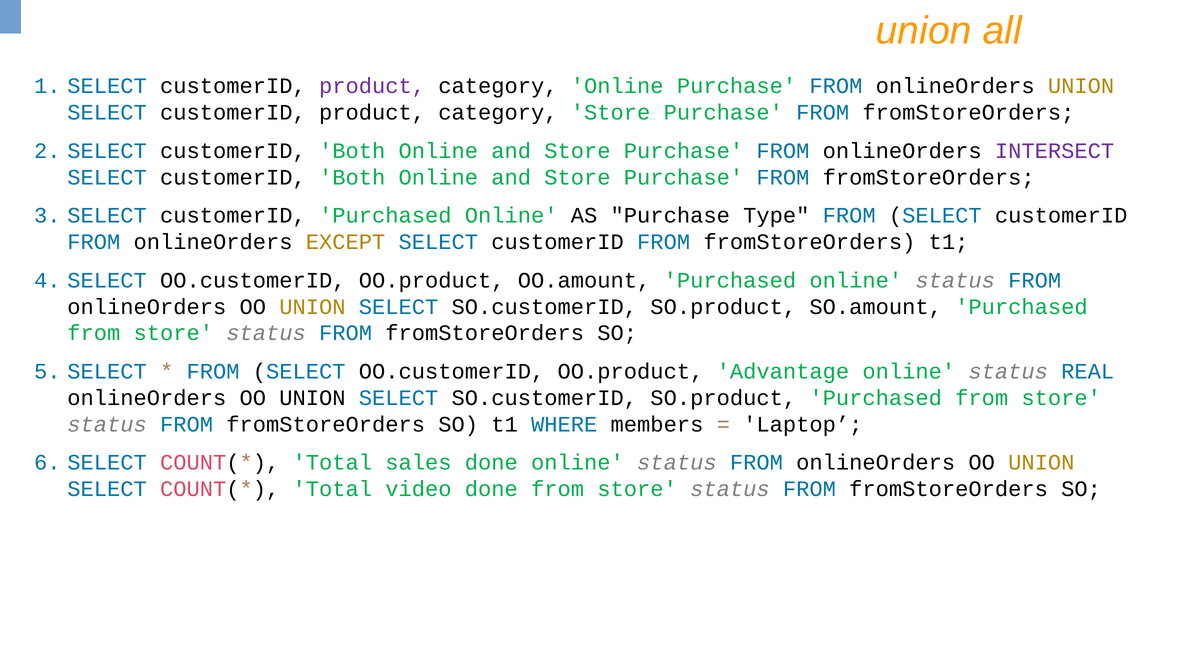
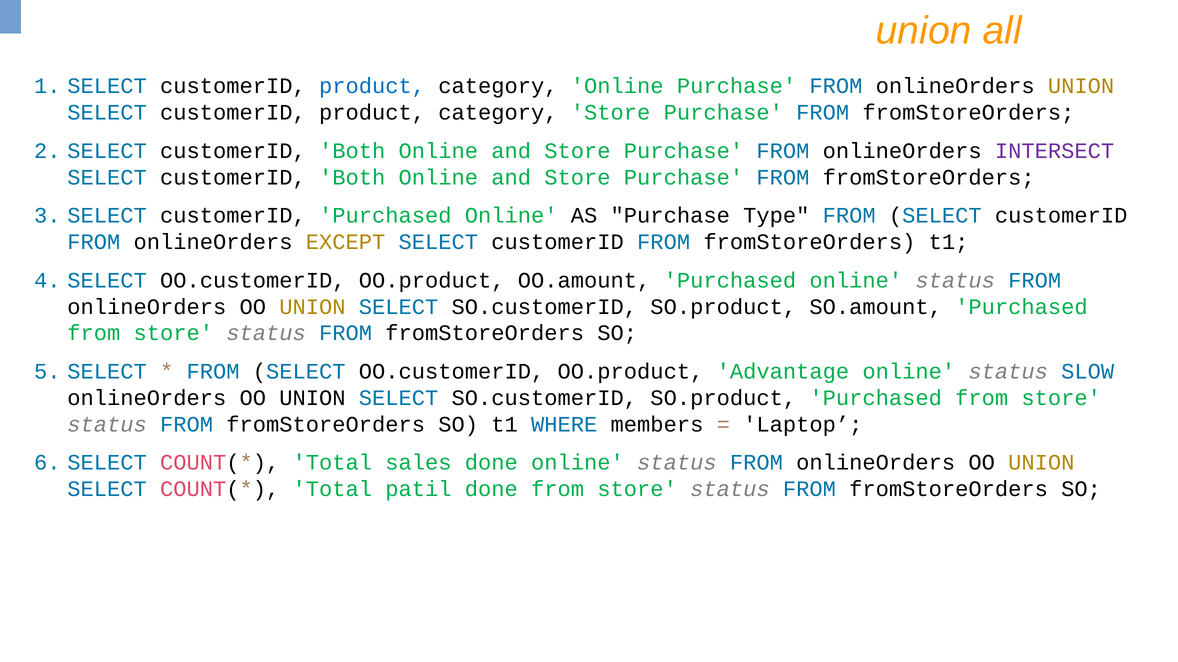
product at (372, 86) colour: purple -> blue
REAL: REAL -> SLOW
video: video -> patil
